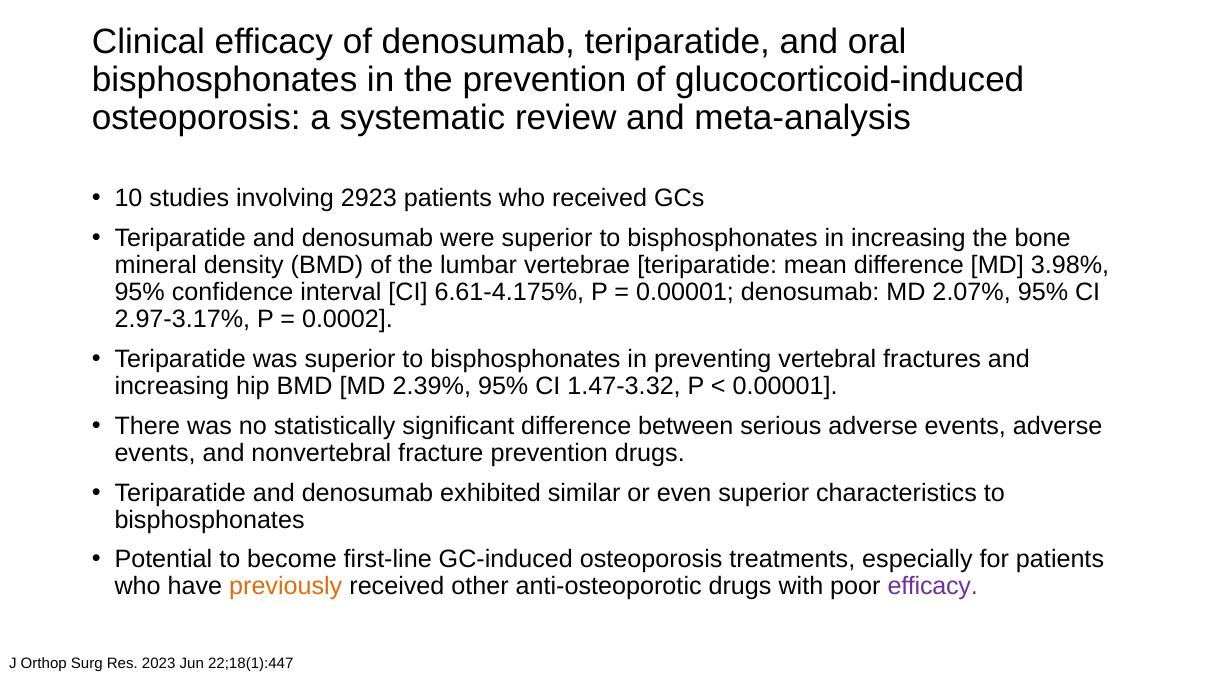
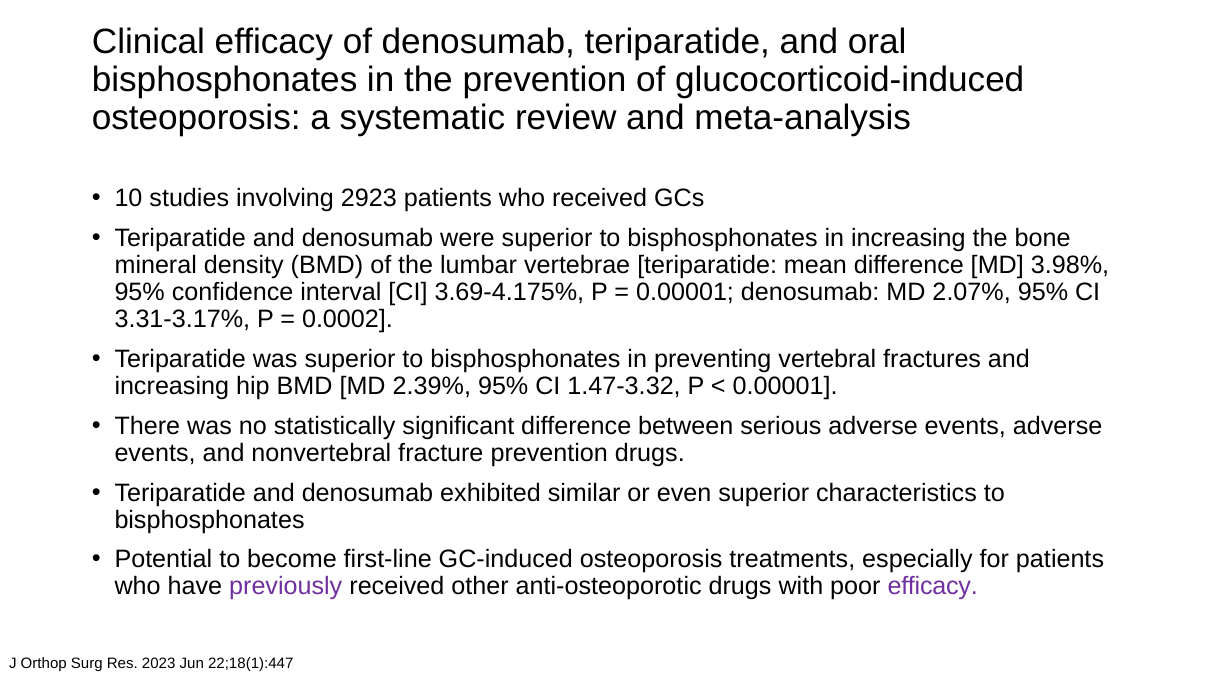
6.61-4.175%: 6.61-4.175% -> 3.69-4.175%
2.97-3.17%: 2.97-3.17% -> 3.31-3.17%
previously colour: orange -> purple
